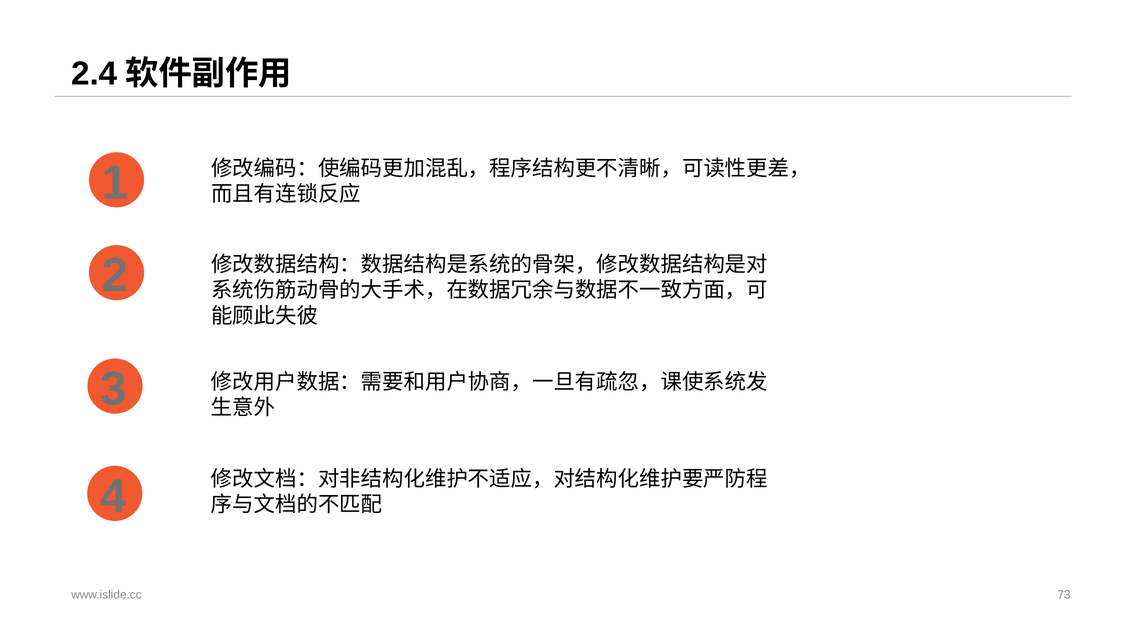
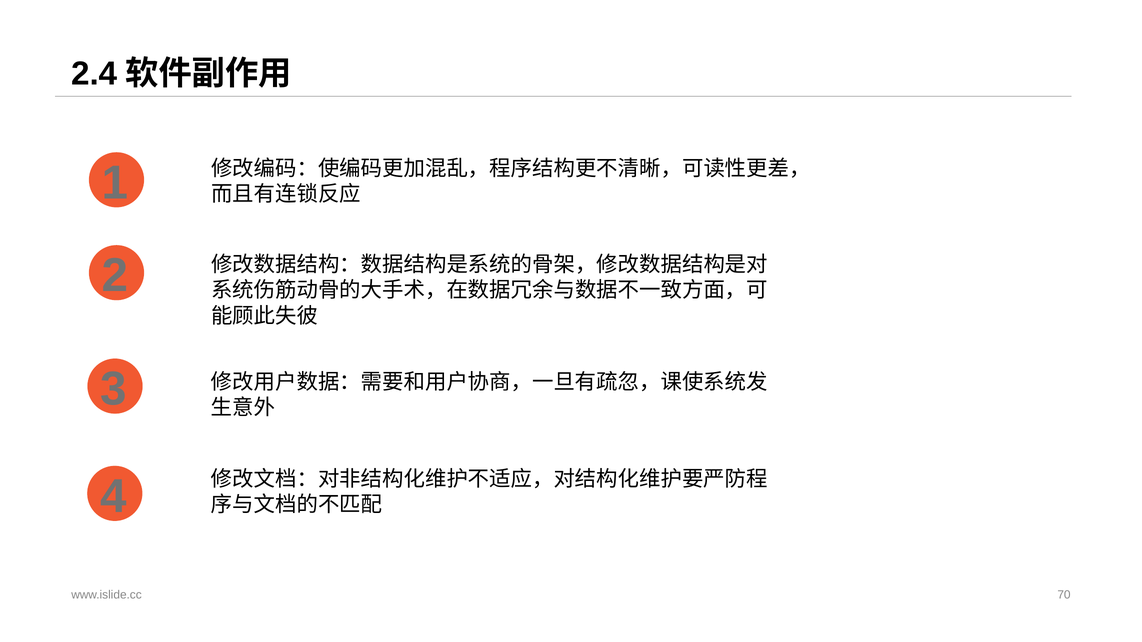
73: 73 -> 70
